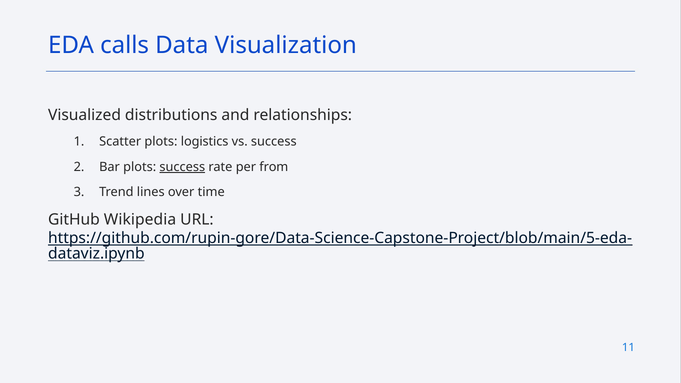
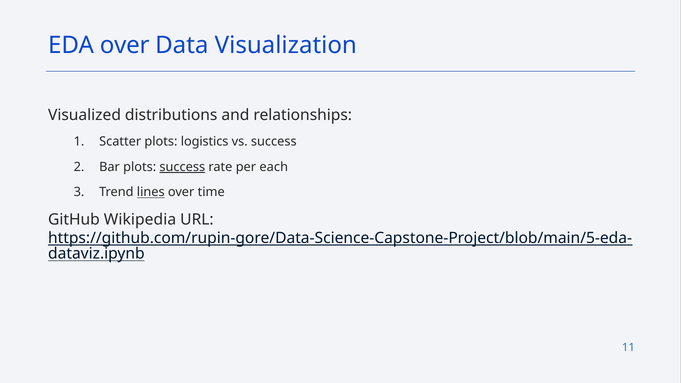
EDA calls: calls -> over
from: from -> each
lines underline: none -> present
